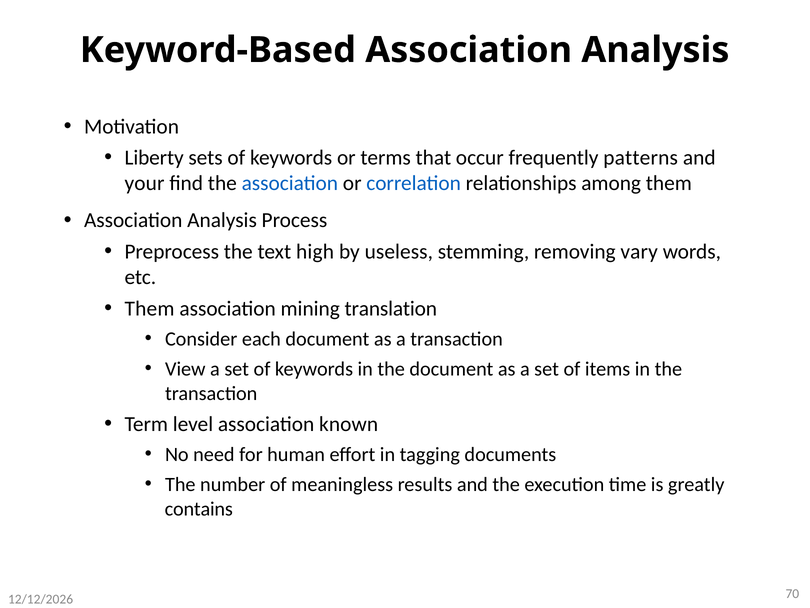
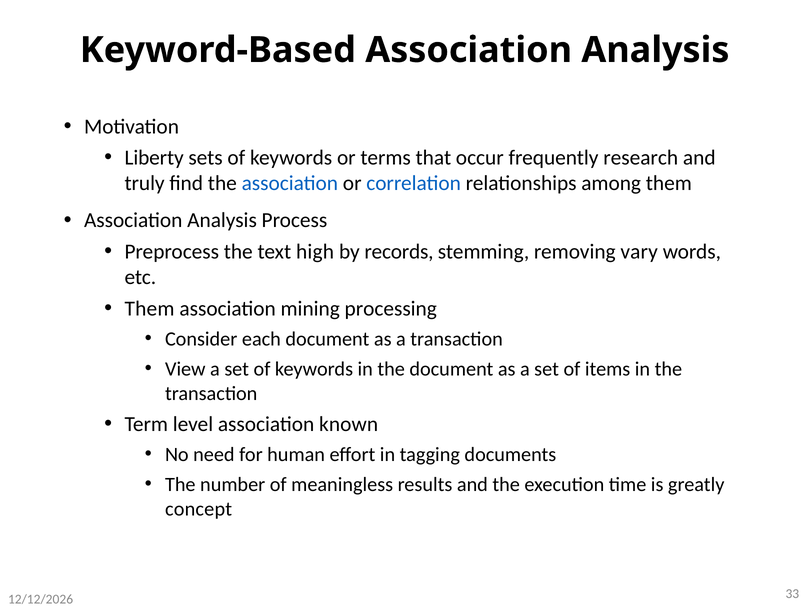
patterns: patterns -> research
your: your -> truly
useless: useless -> records
translation: translation -> processing
contains: contains -> concept
70: 70 -> 33
